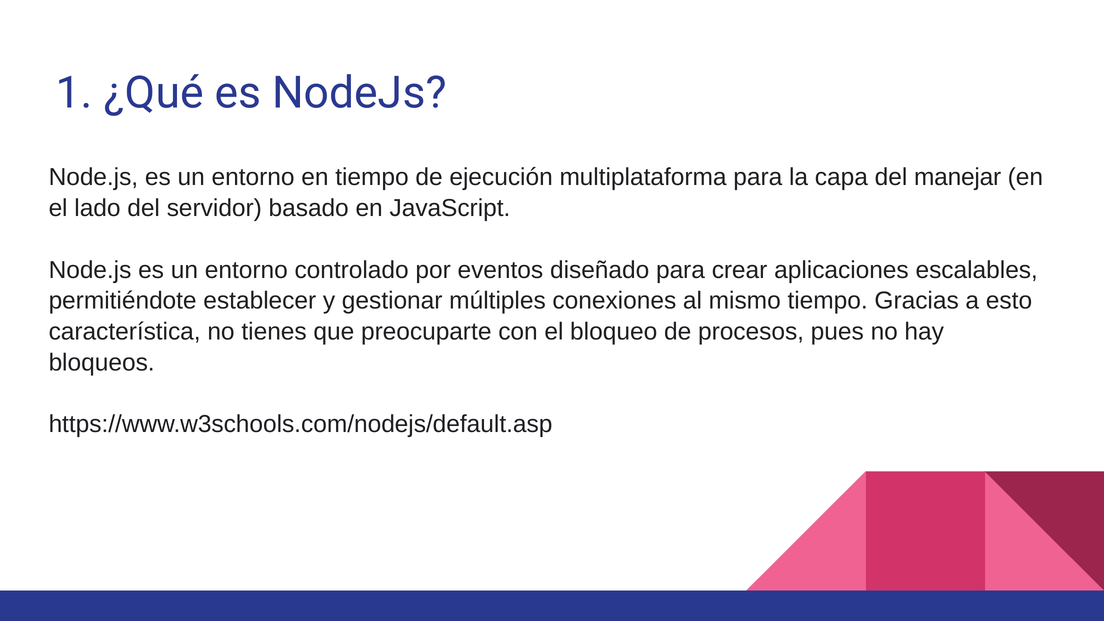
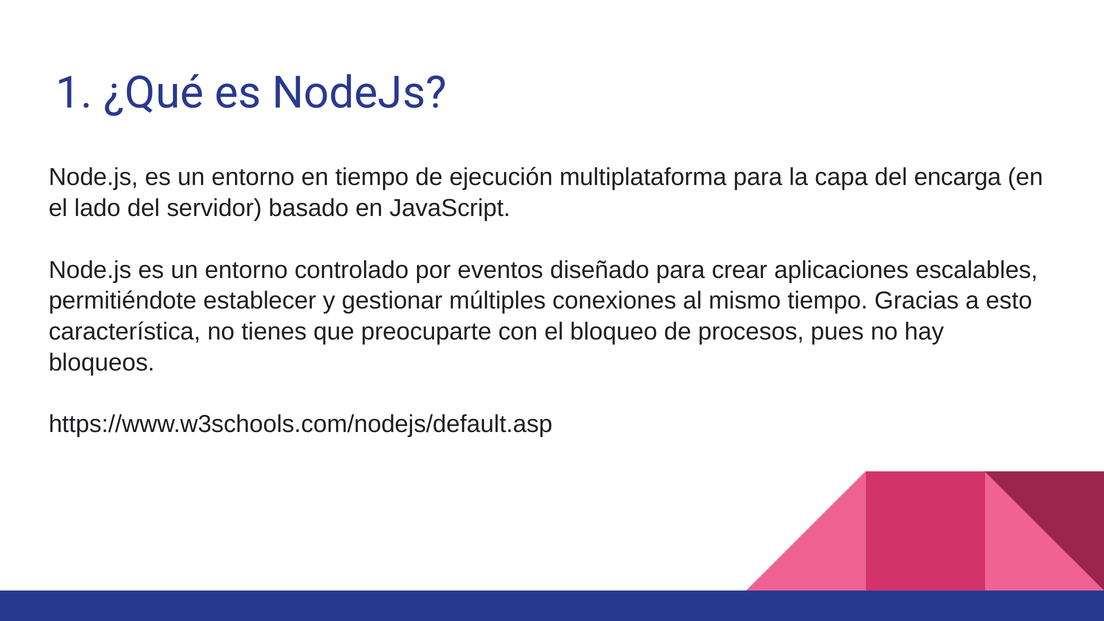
manejar: manejar -> encarga
